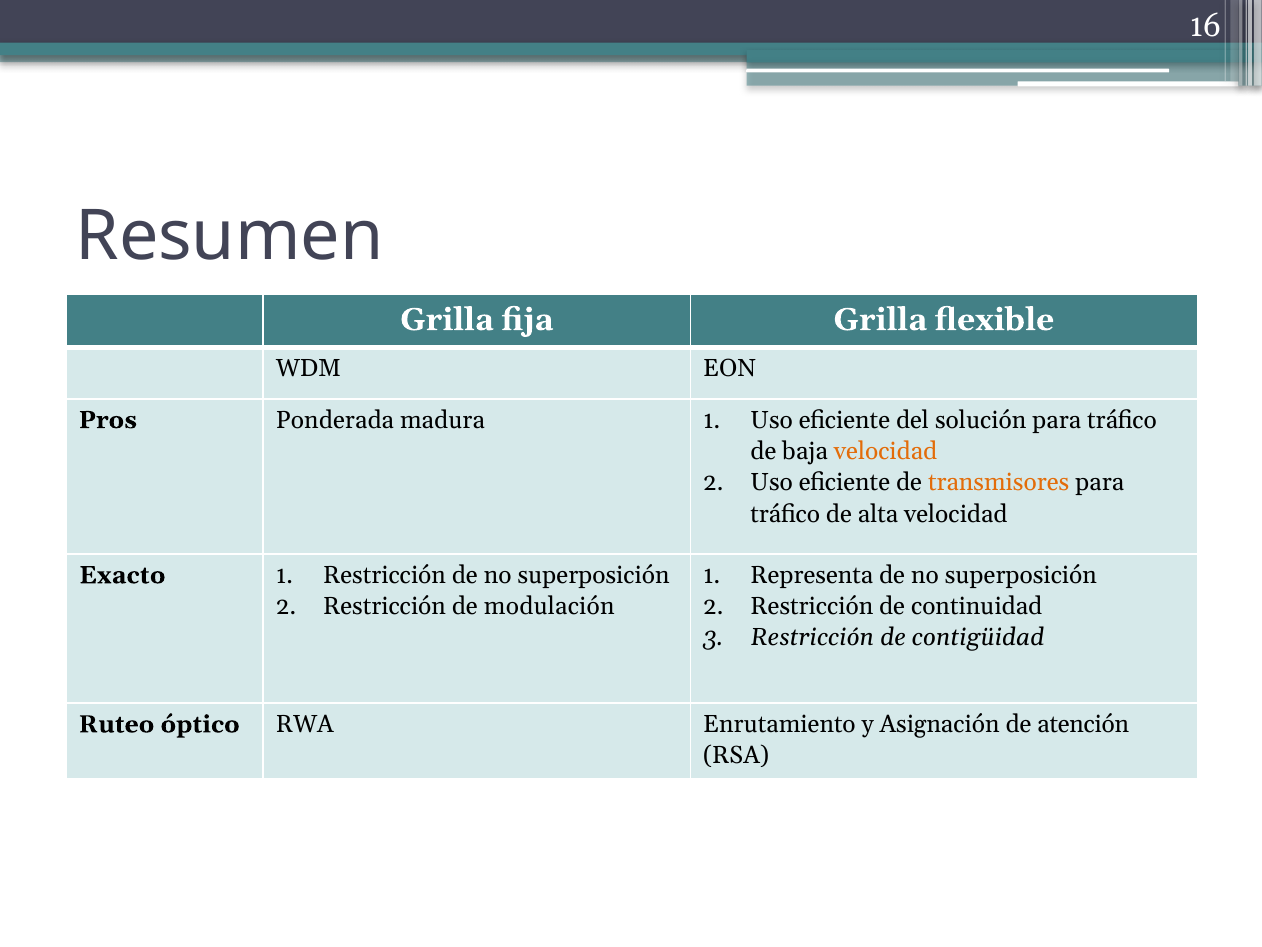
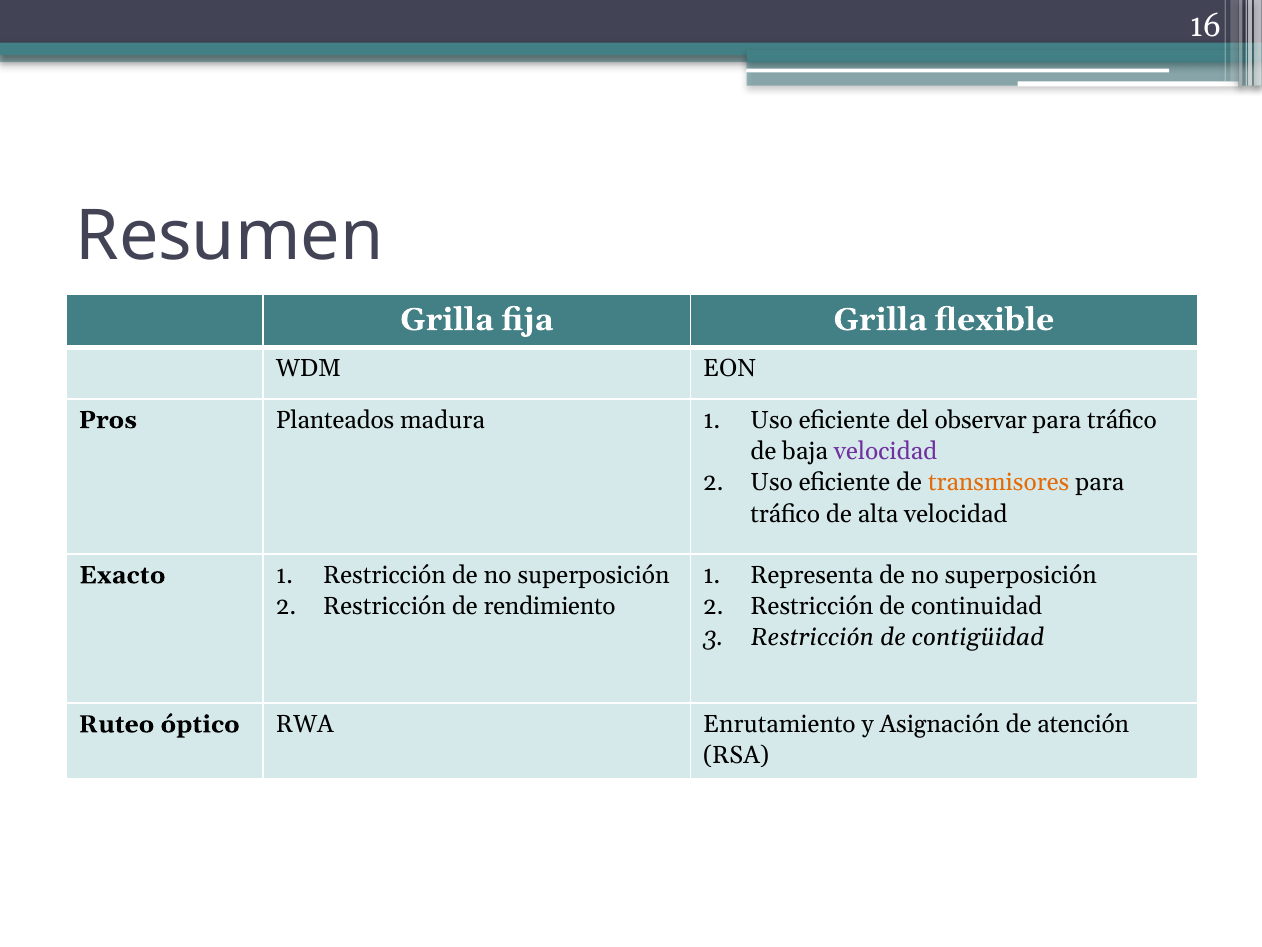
Ponderada: Ponderada -> Planteados
solución: solución -> observar
velocidad at (886, 451) colour: orange -> purple
modulación: modulación -> rendimiento
